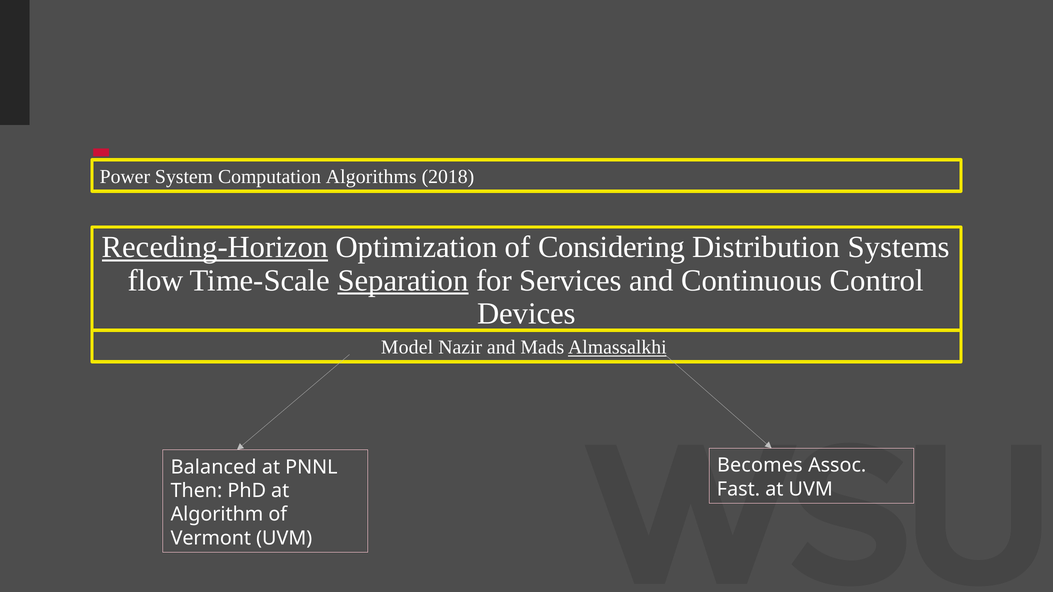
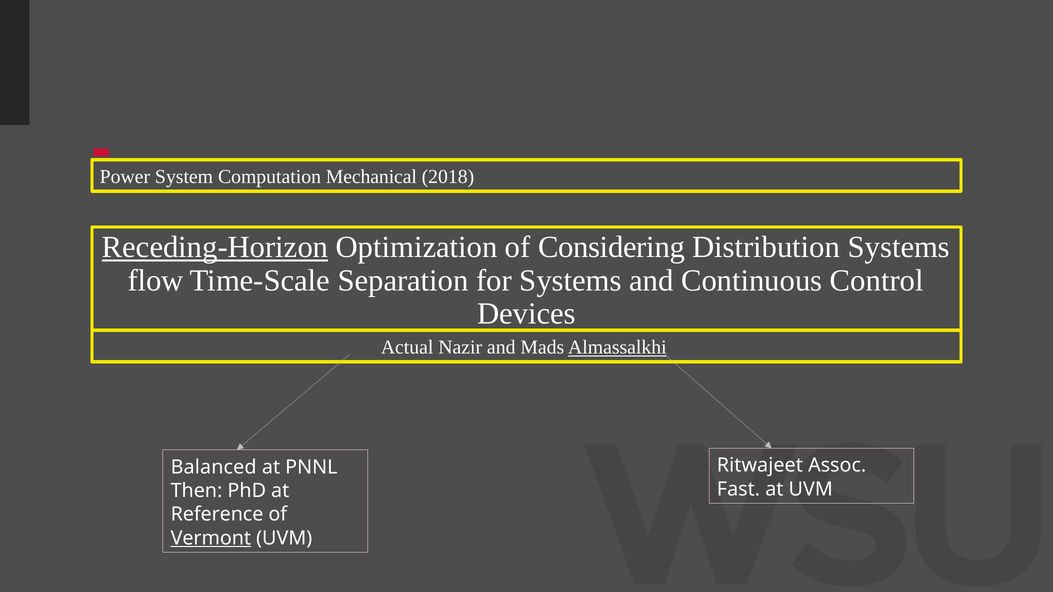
Algorithms: Algorithms -> Mechanical
Separation underline: present -> none
for Services: Services -> Systems
Model: Model -> Actual
Becomes: Becomes -> Ritwajeet
Algorithm: Algorithm -> Reference
Vermont underline: none -> present
